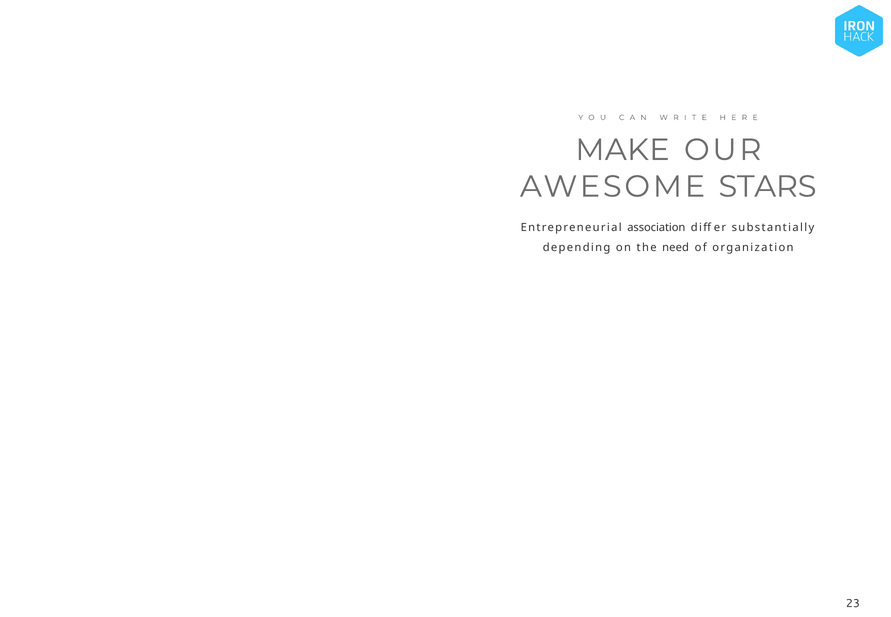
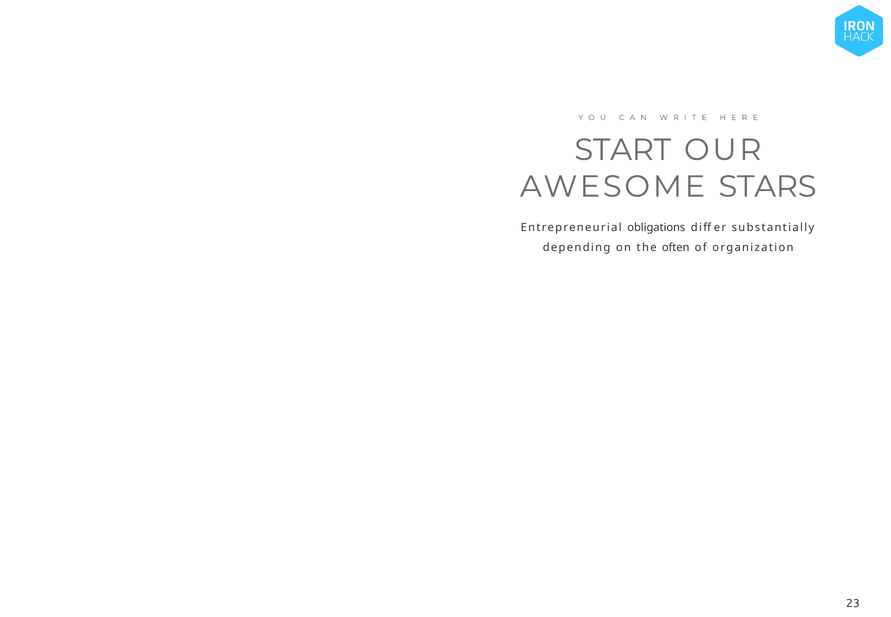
MAKE: MAKE -> START
association: association -> obligations
need: need -> often
